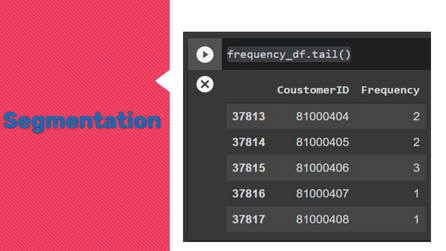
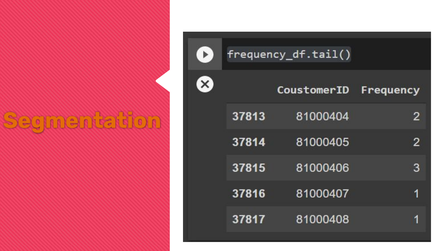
Segmentation colour: blue -> orange
